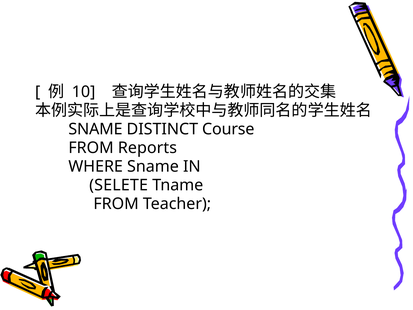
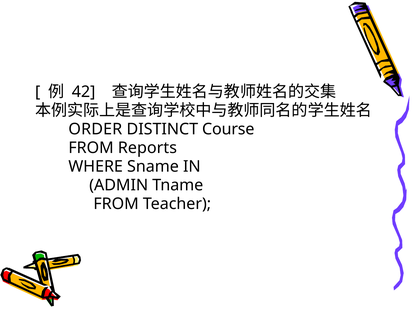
10: 10 -> 42
SNAME at (95, 129): SNAME -> ORDER
SELETE: SELETE -> ADMIN
